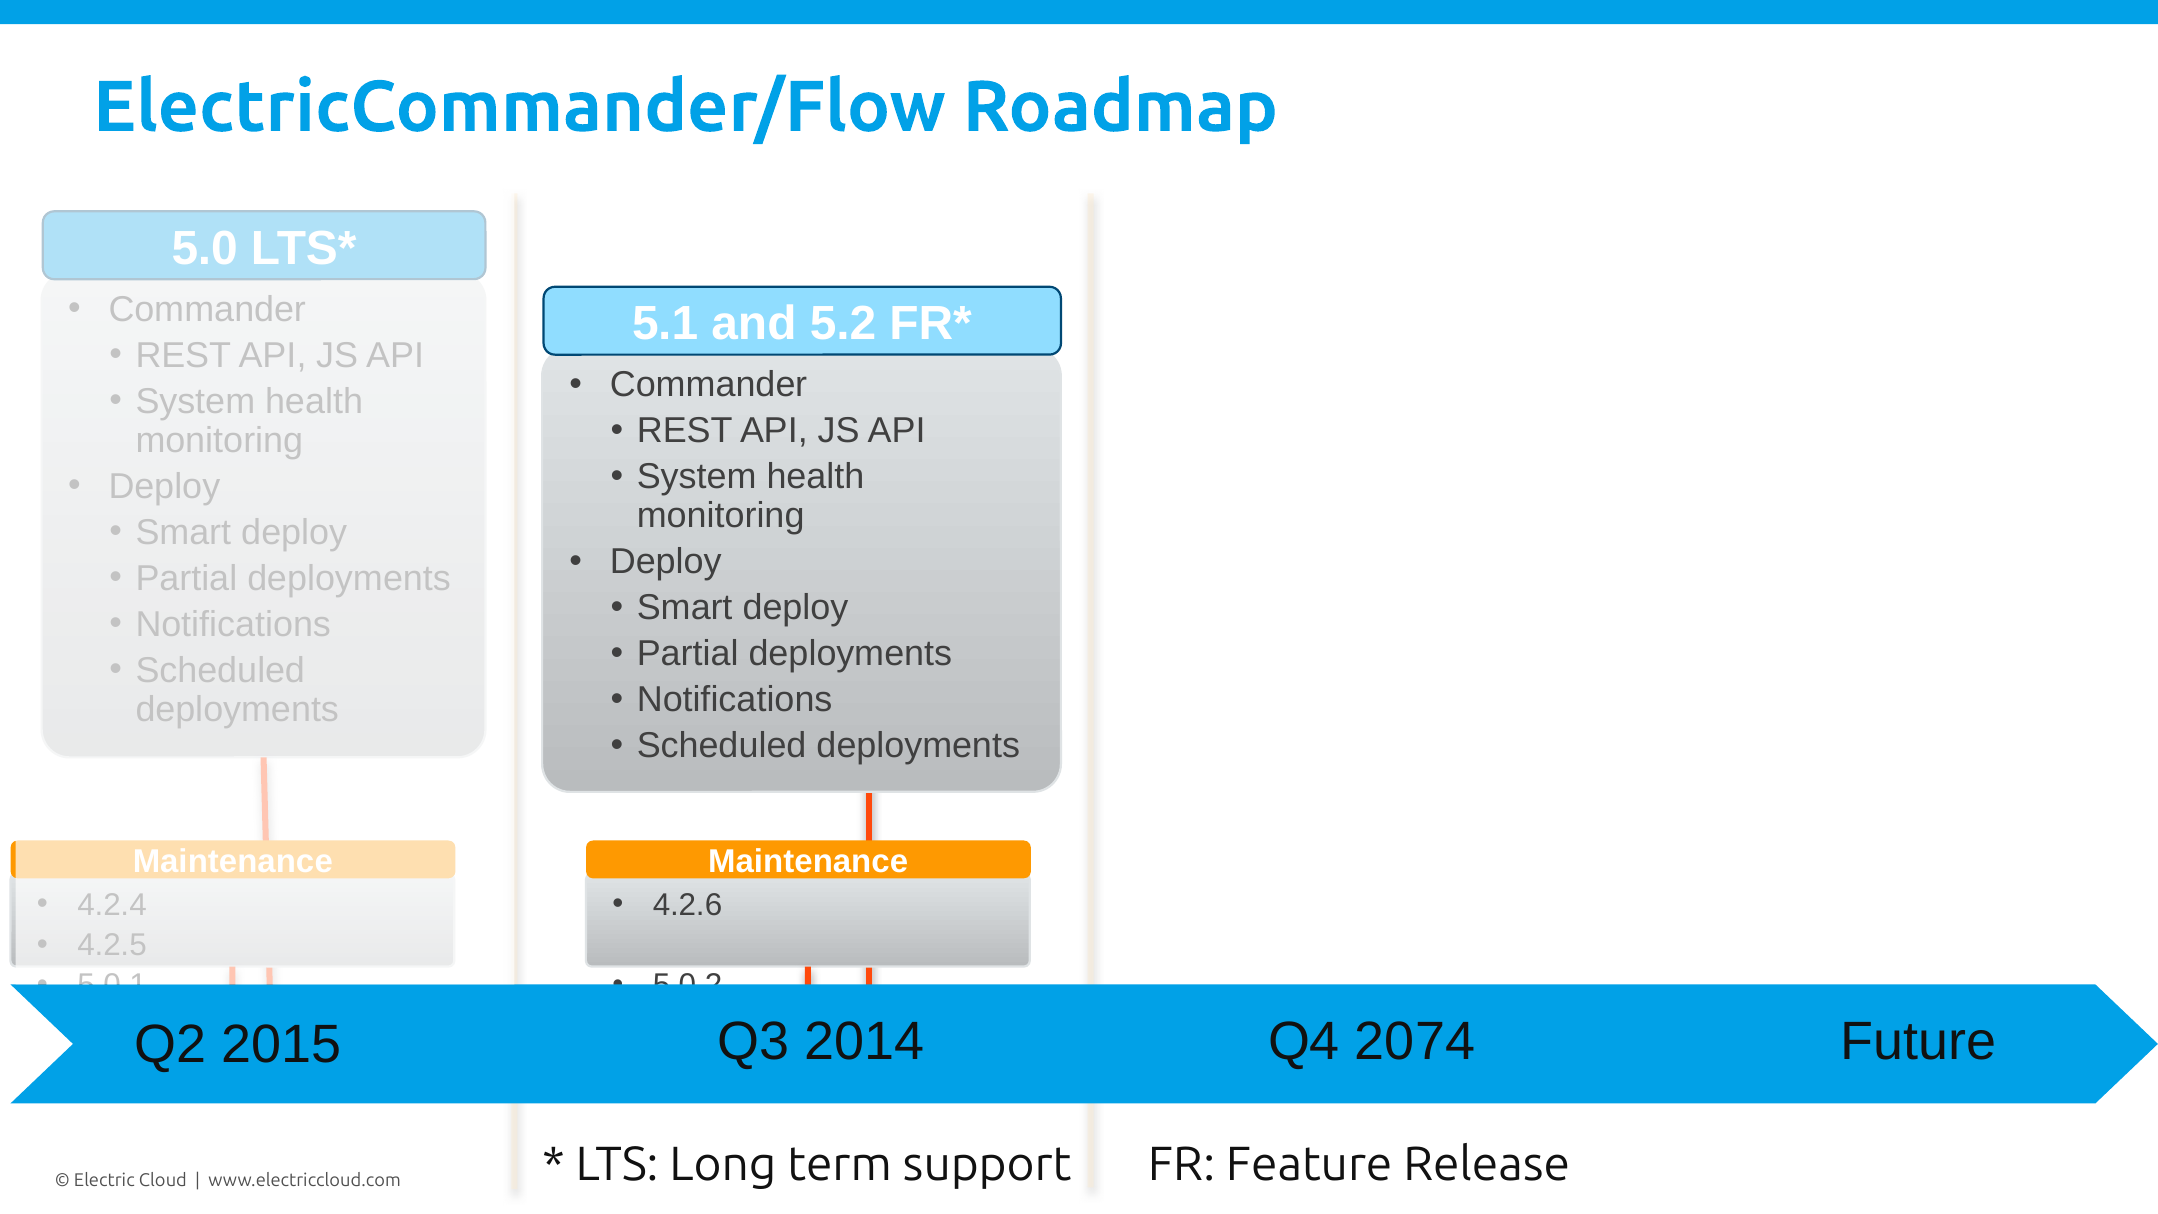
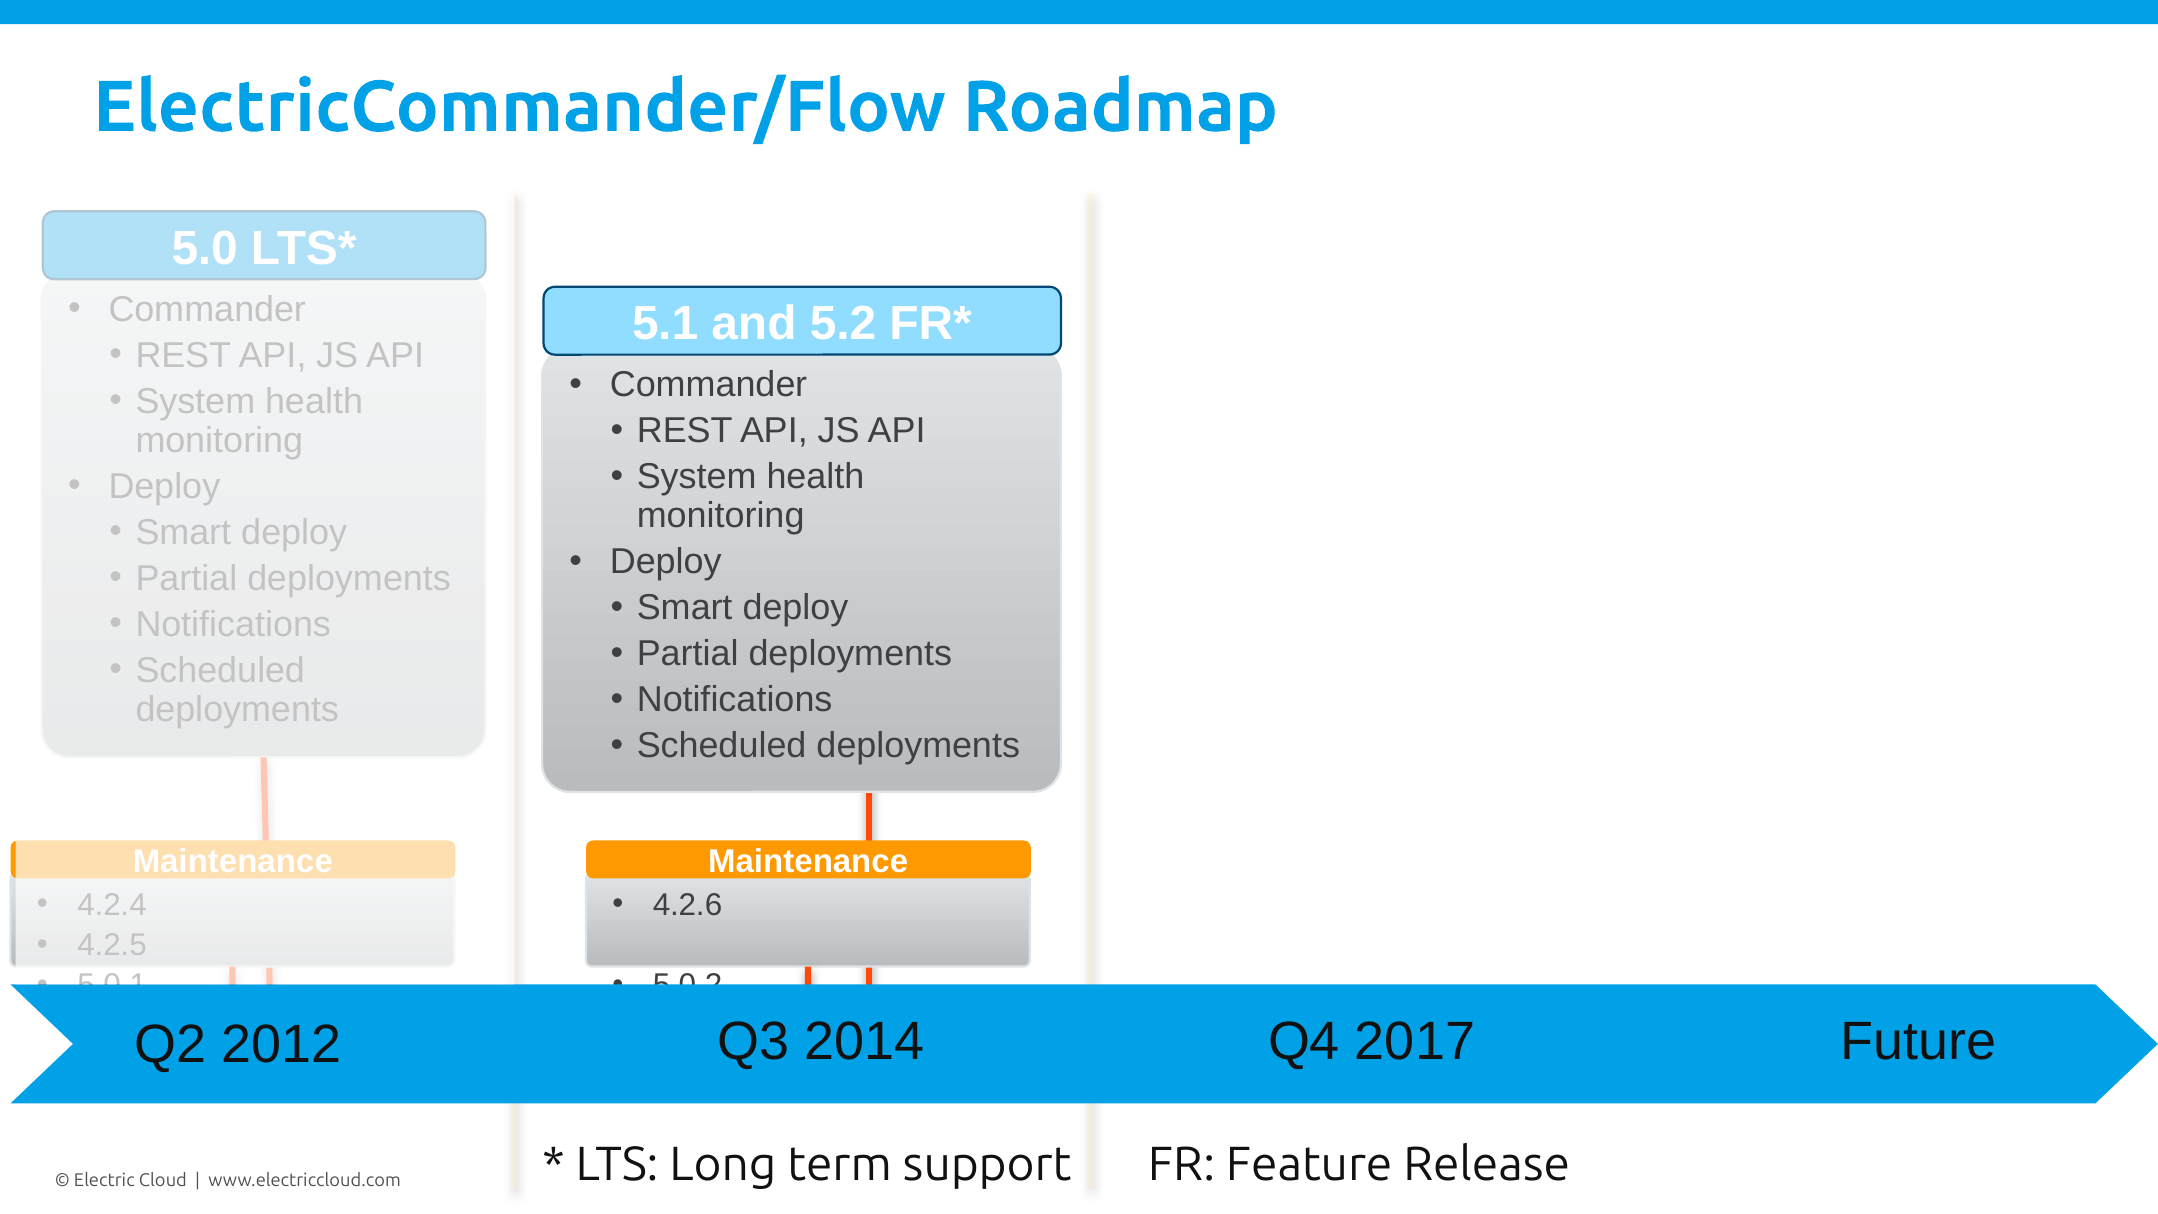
2015: 2015 -> 2012
2074: 2074 -> 2017
